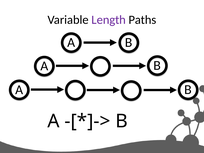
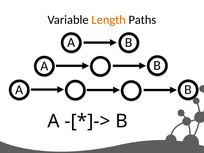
Length colour: purple -> orange
